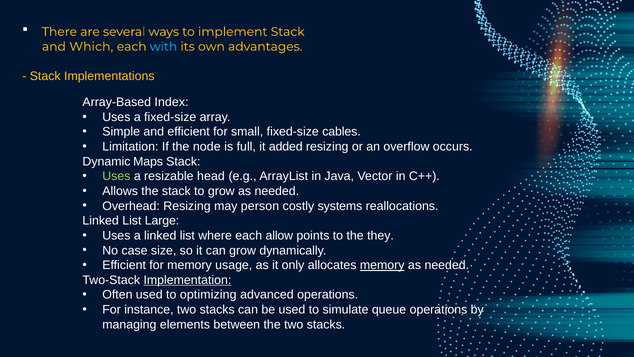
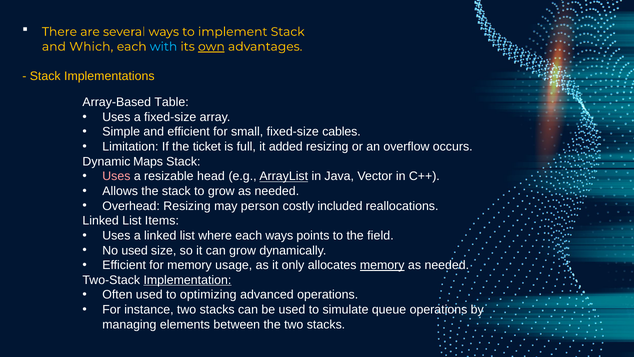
own underline: none -> present
Index: Index -> Table
node: node -> ticket
Uses at (116, 176) colour: light green -> pink
ArrayList underline: none -> present
systems: systems -> included
Large: Large -> Items
each allow: allow -> ways
they: they -> field
No case: case -> used
